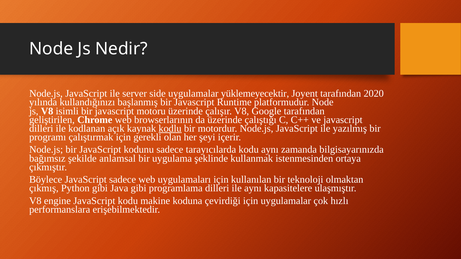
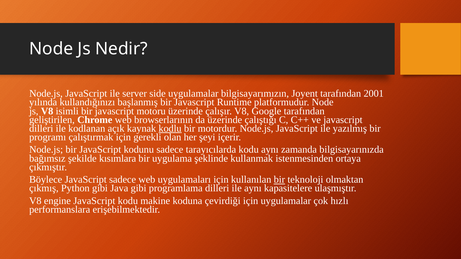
yüklemeyecektir: yüklemeyecektir -> bilgisayarımızın
2020: 2020 -> 2001
anlamsal: anlamsal -> kısımlara
bir at (279, 180) underline: none -> present
